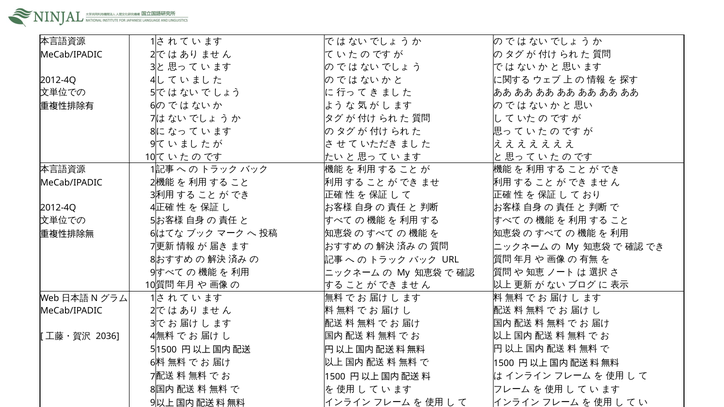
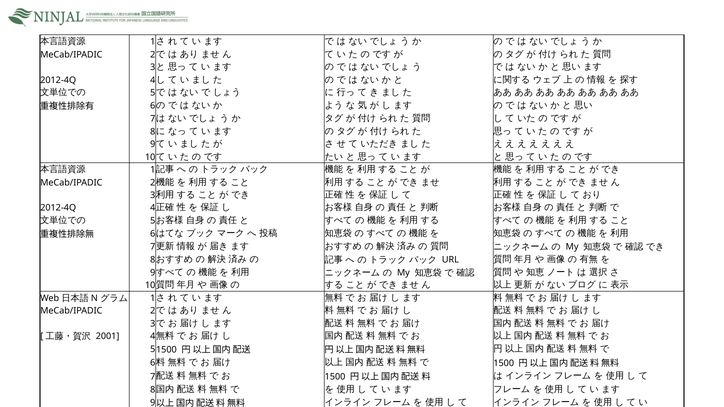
2036: 2036 -> 2001
